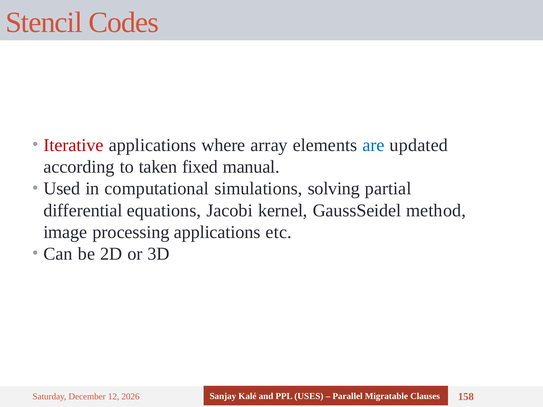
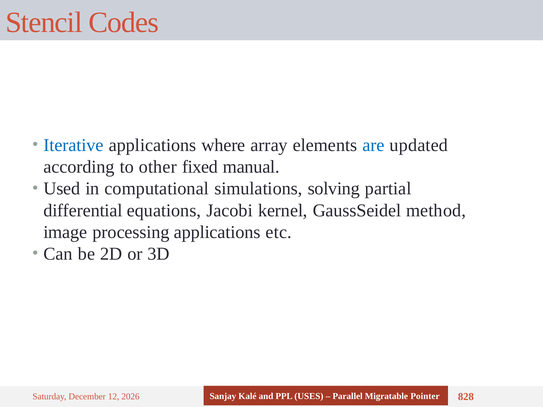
Iterative colour: red -> blue
taken: taken -> other
Clauses: Clauses -> Pointer
158: 158 -> 828
